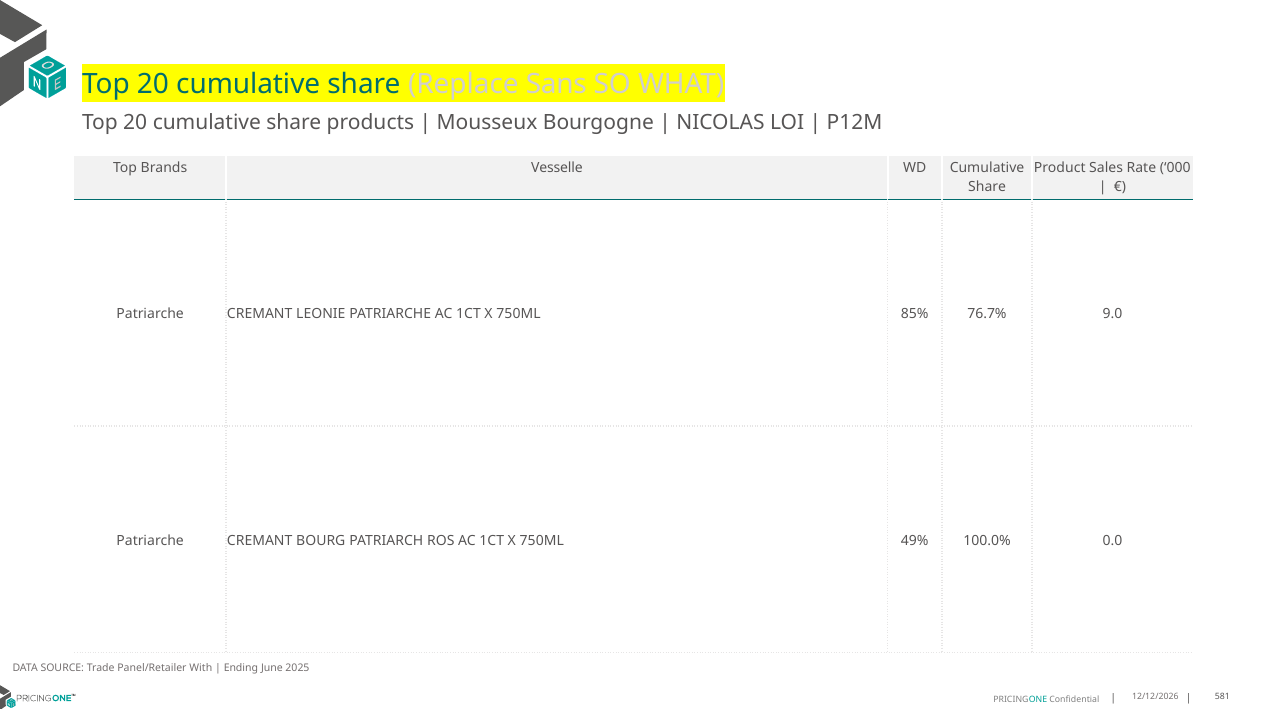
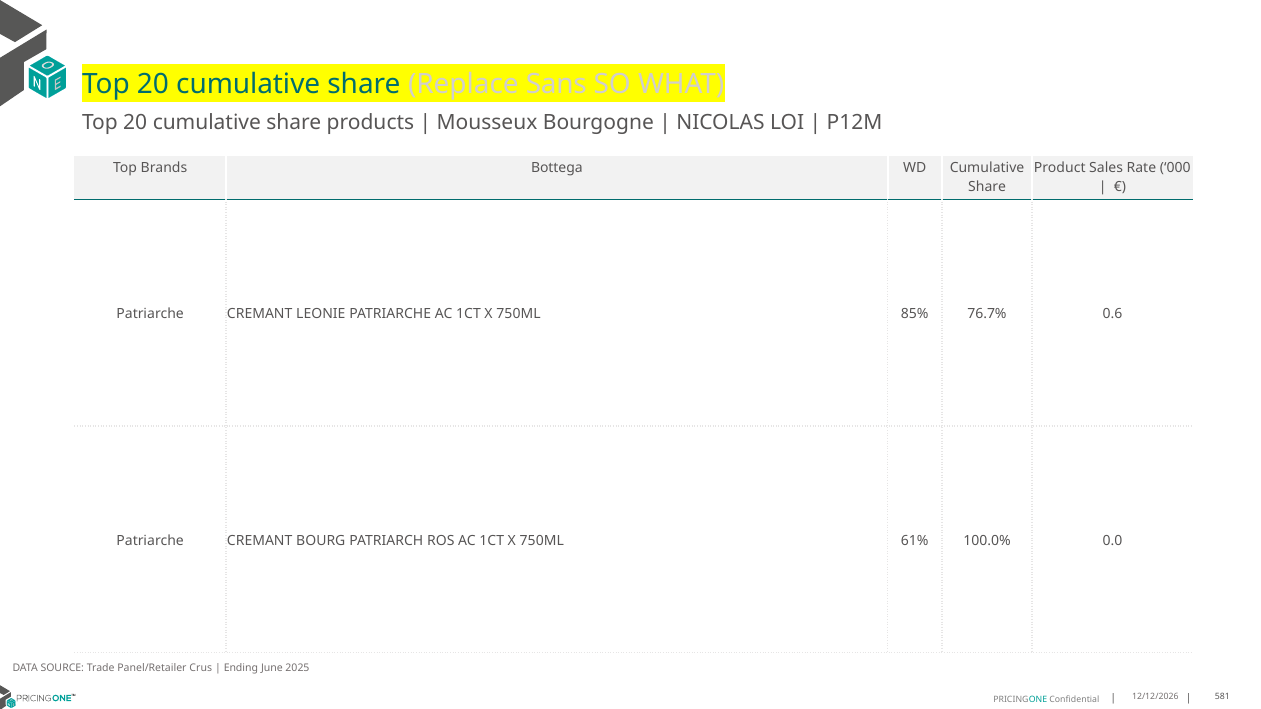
Vesselle: Vesselle -> Bottega
9.0: 9.0 -> 0.6
49%: 49% -> 61%
With: With -> Crus
